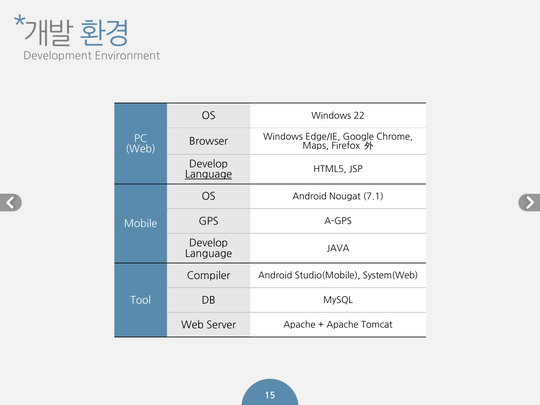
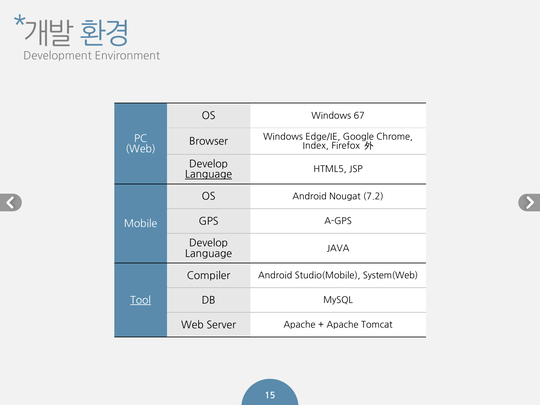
22: 22 -> 67
Maps: Maps -> Index
7.1: 7.1 -> 7.2
Tool underline: none -> present
